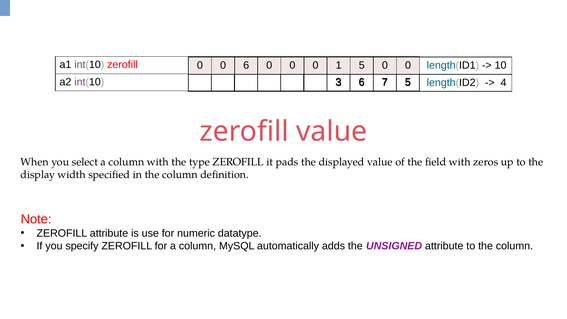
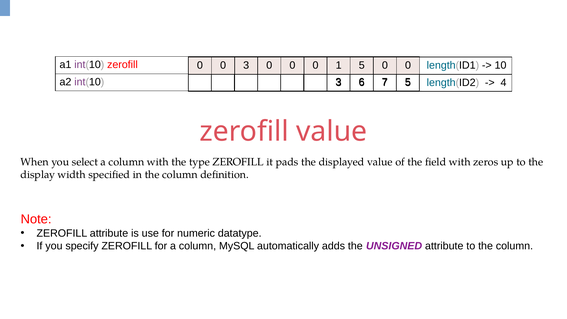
0 6: 6 -> 3
